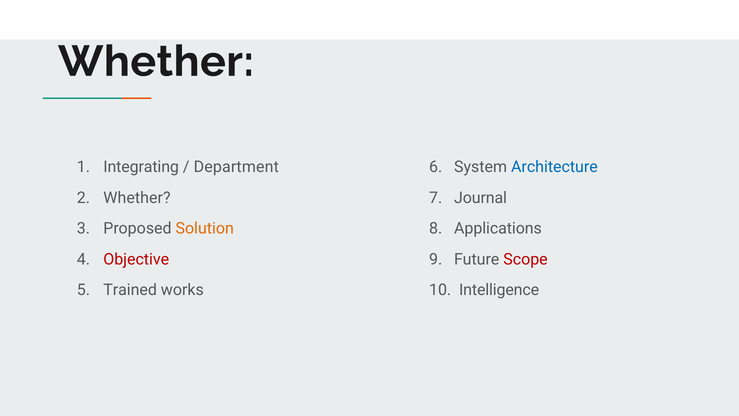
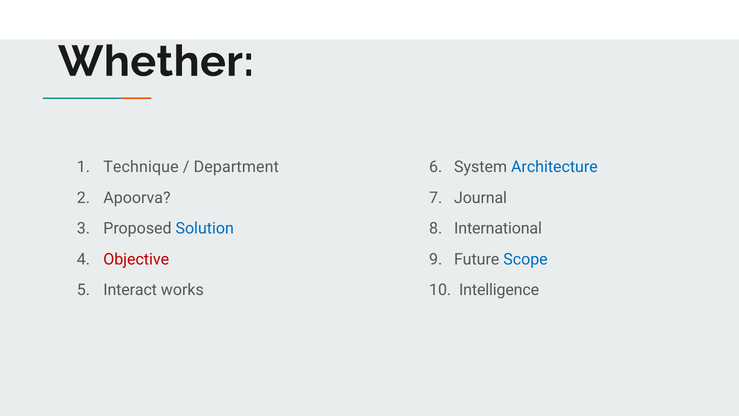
Integrating: Integrating -> Technique
Whether at (137, 198): Whether -> Apoorva
Solution colour: orange -> blue
Applications: Applications -> International
Scope colour: red -> blue
Trained: Trained -> Interact
